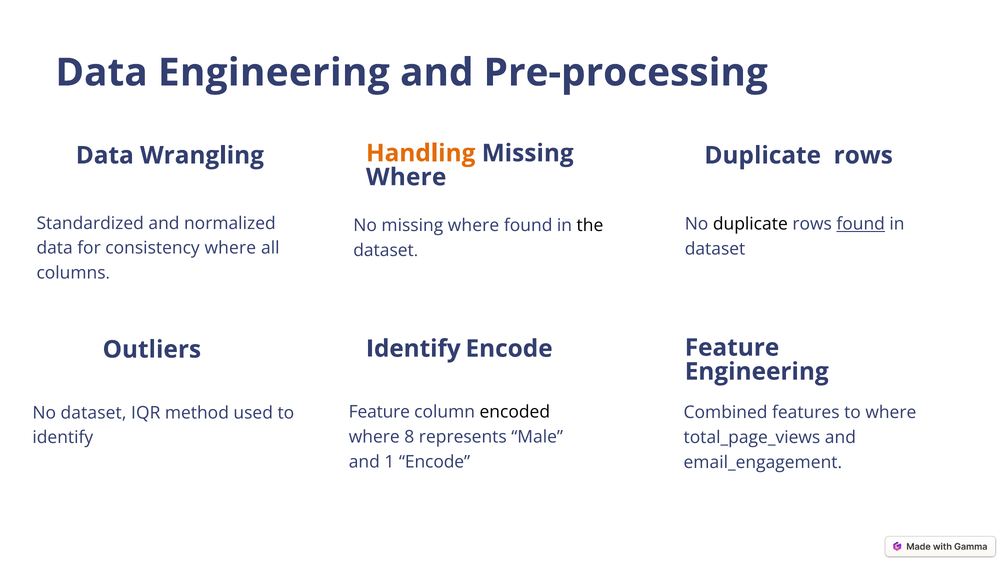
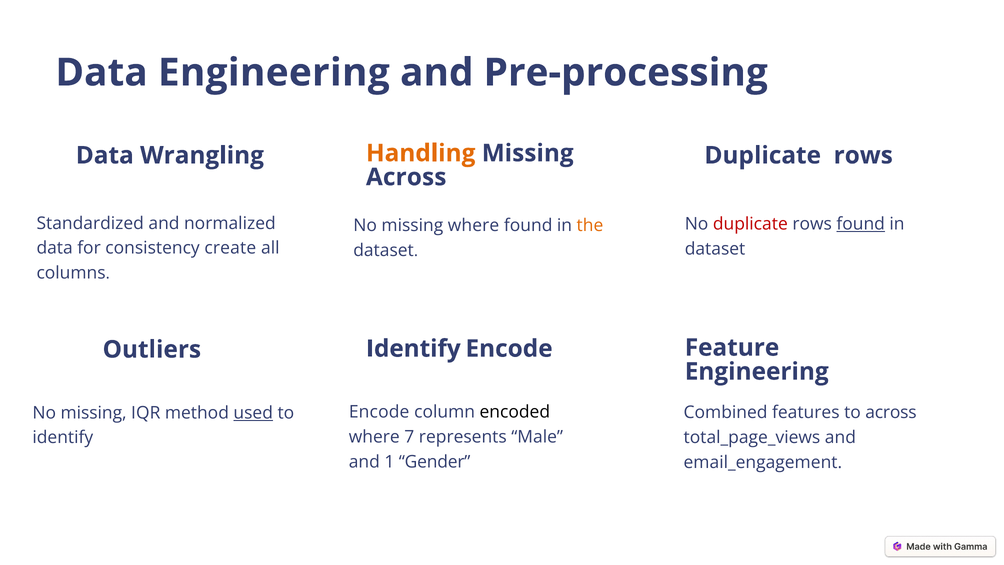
Where at (406, 177): Where -> Across
duplicate at (750, 224) colour: black -> red
the colour: black -> orange
consistency where: where -> create
Feature at (379, 412): Feature -> Encode
to where: where -> across
dataset at (94, 413): dataset -> missing
used underline: none -> present
8: 8 -> 7
1 Encode: Encode -> Gender
